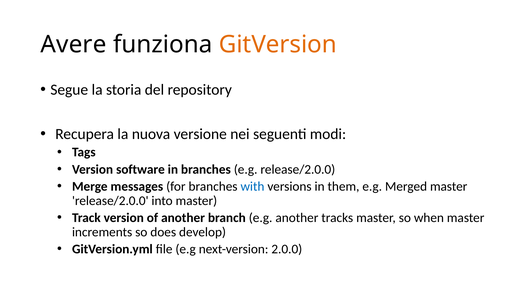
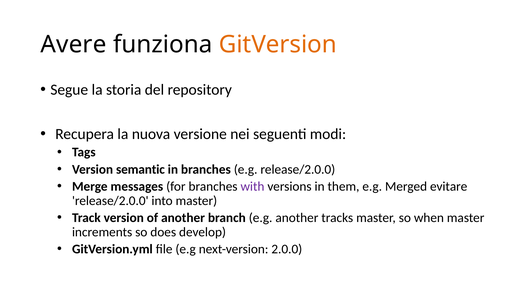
software: software -> semantic
with colour: blue -> purple
Merged master: master -> evitare
